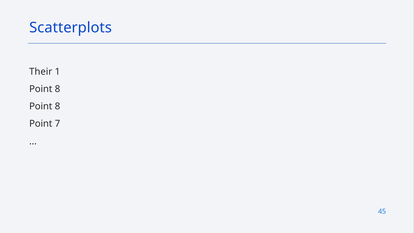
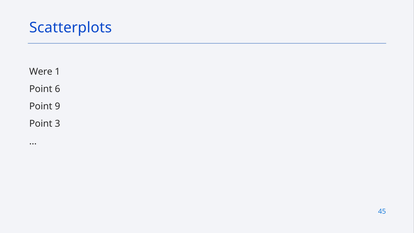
Their: Their -> Were
8 at (58, 89): 8 -> 6
8 at (58, 106): 8 -> 9
7: 7 -> 3
